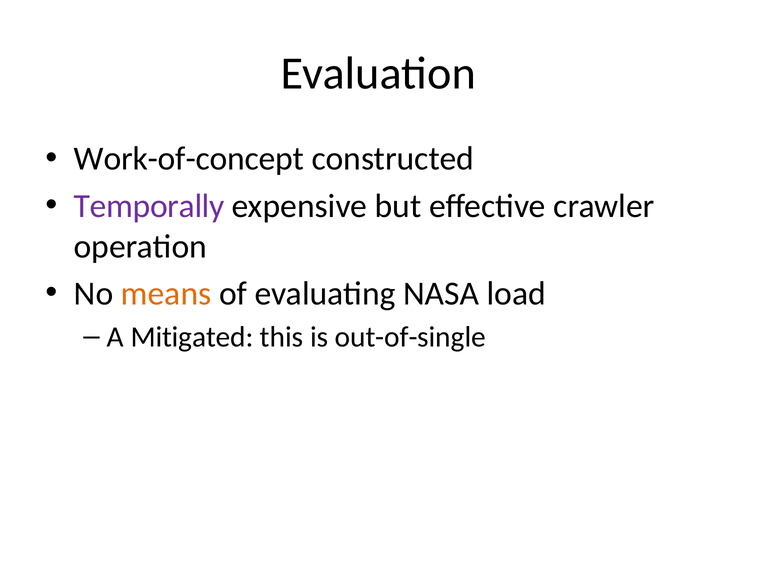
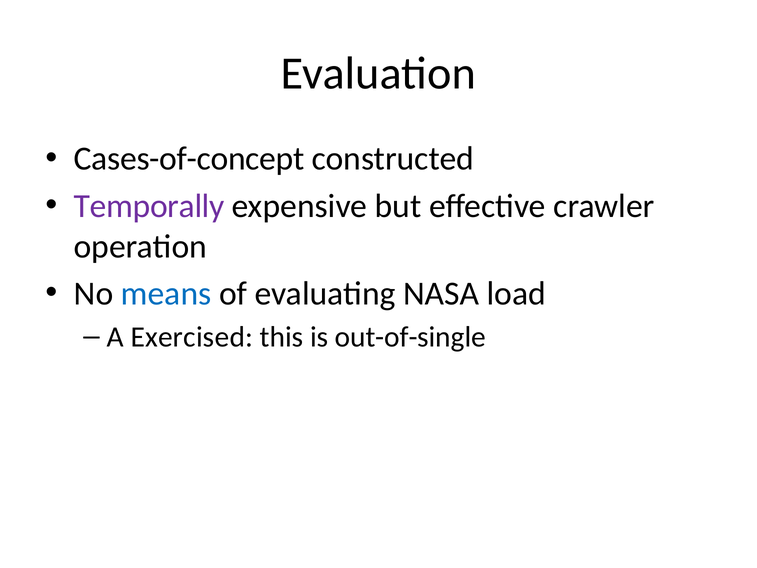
Work-of-concept: Work-of-concept -> Cases-of-concept
means colour: orange -> blue
Mitigated: Mitigated -> Exercised
